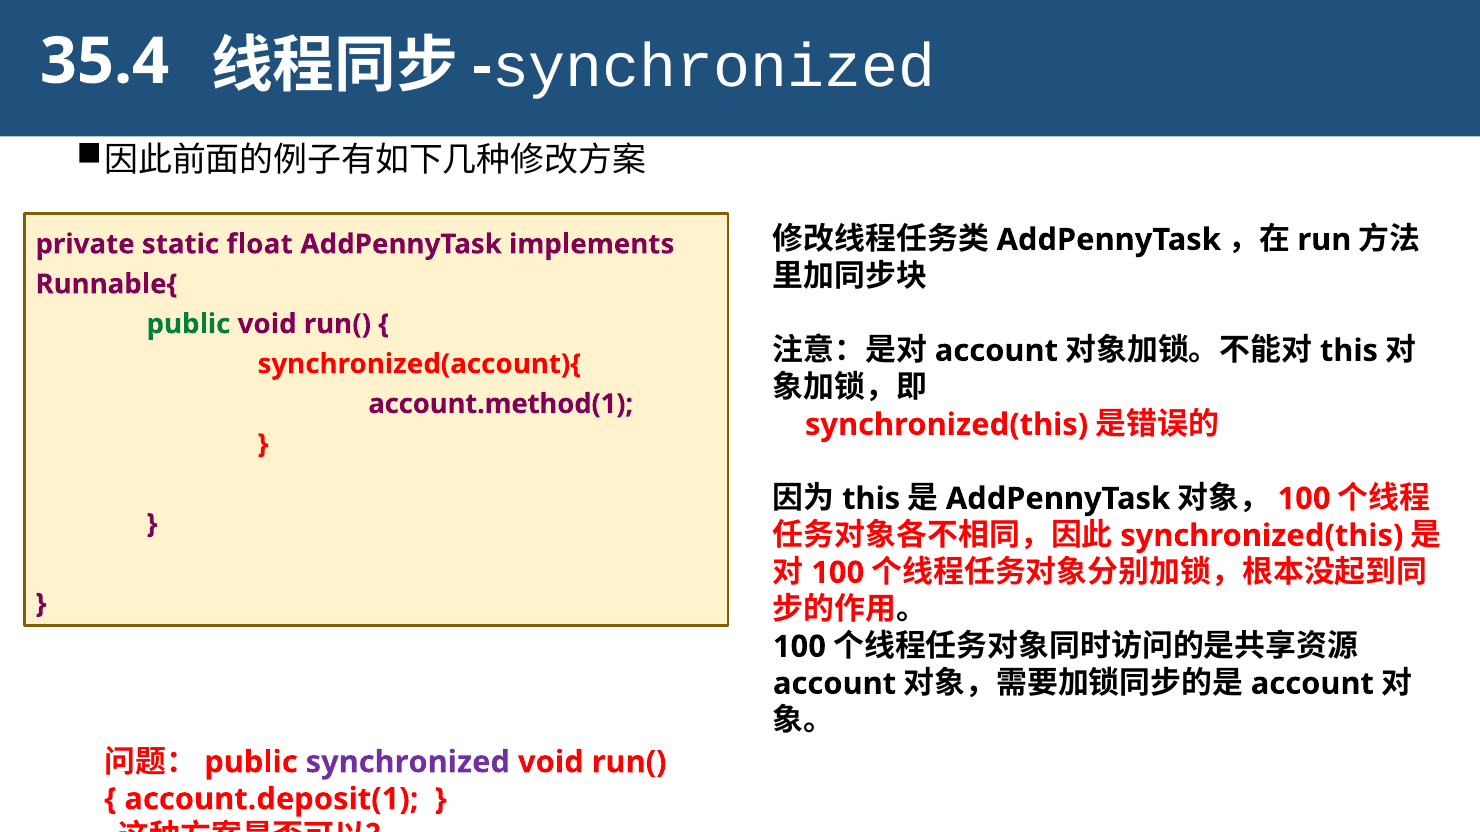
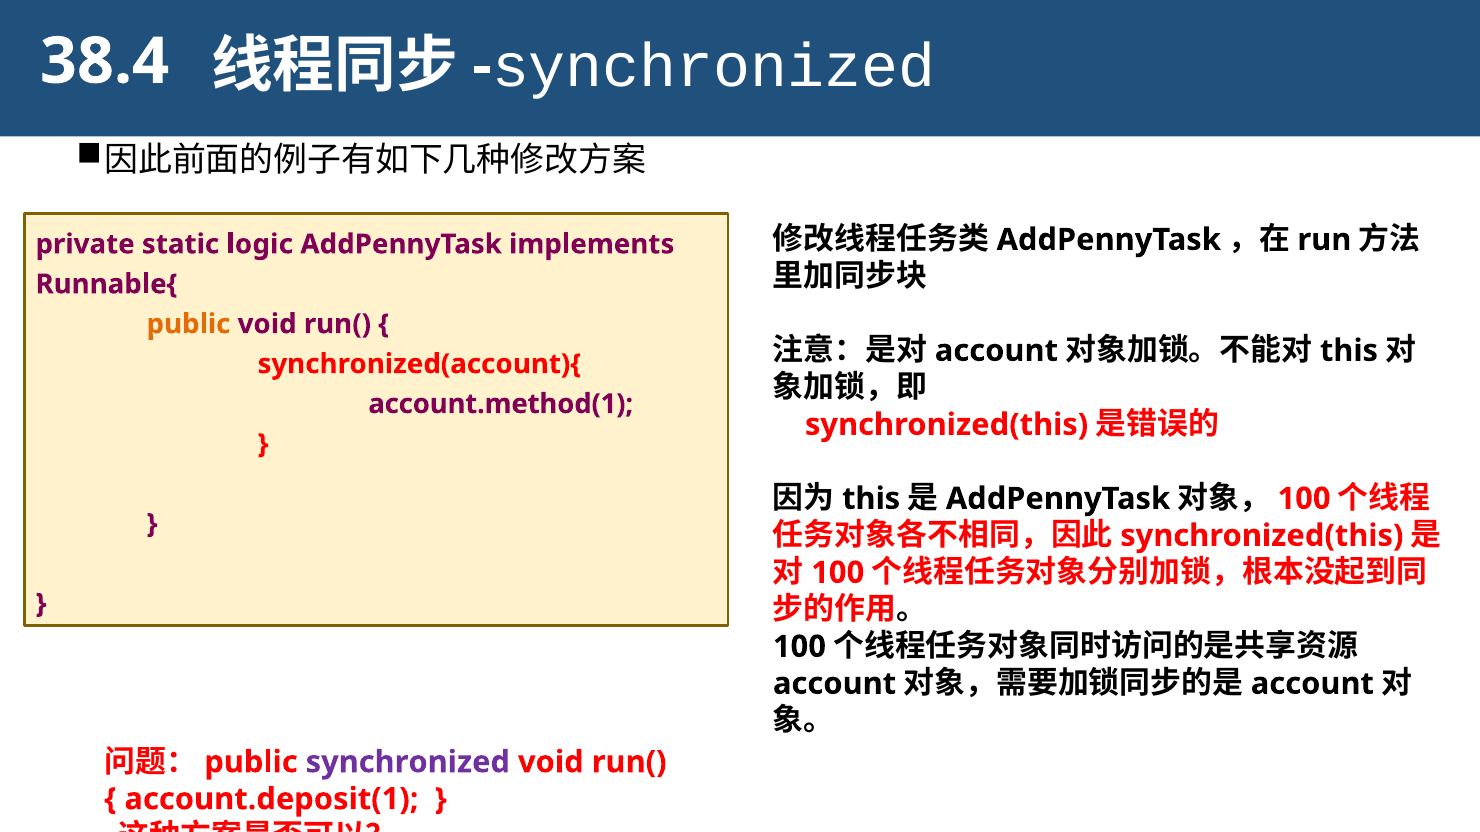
35.4: 35.4 -> 38.4
float: float -> logic
public at (188, 324) colour: green -> orange
